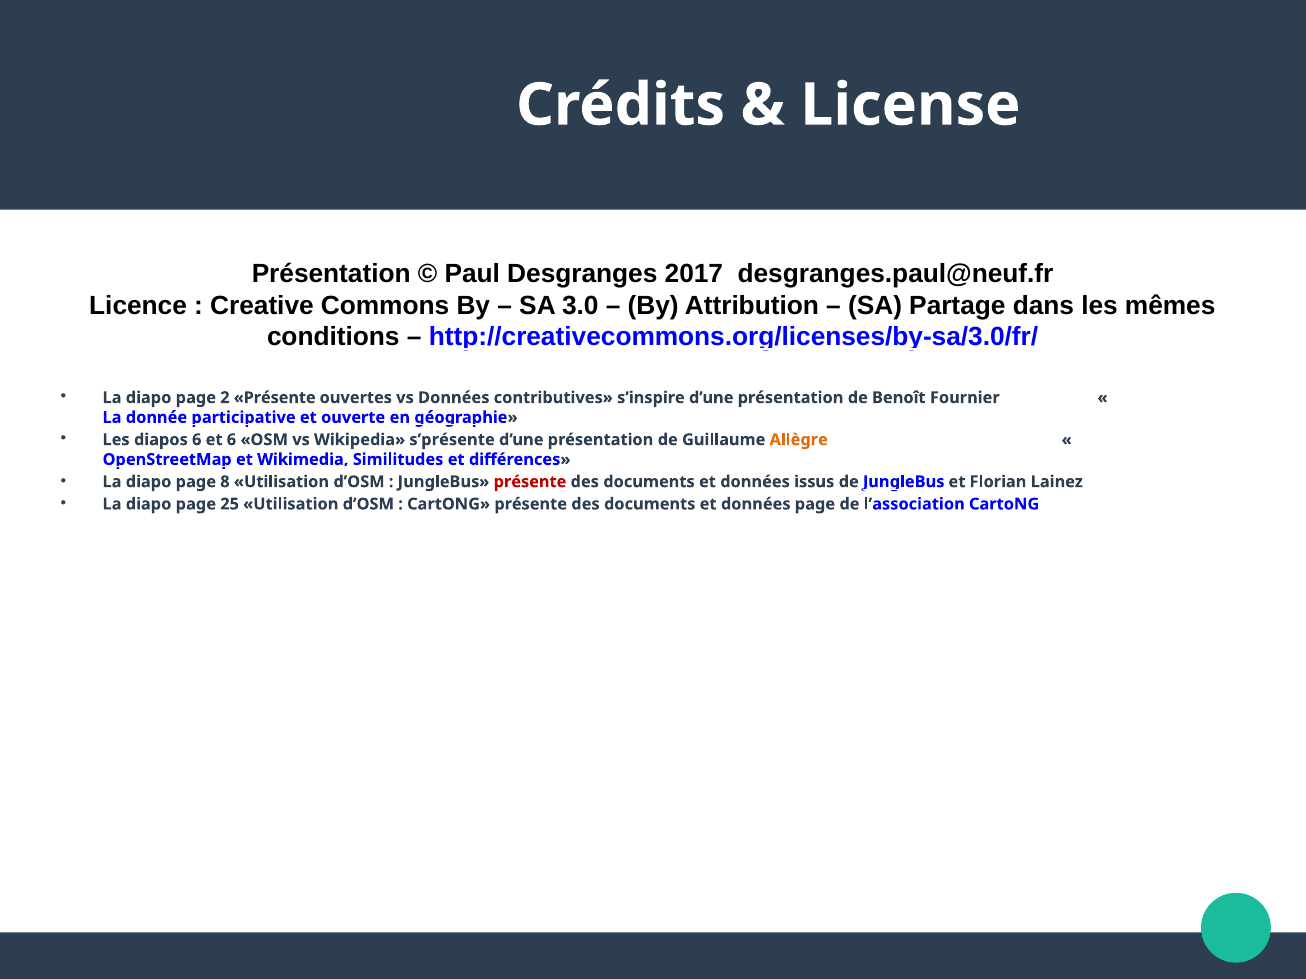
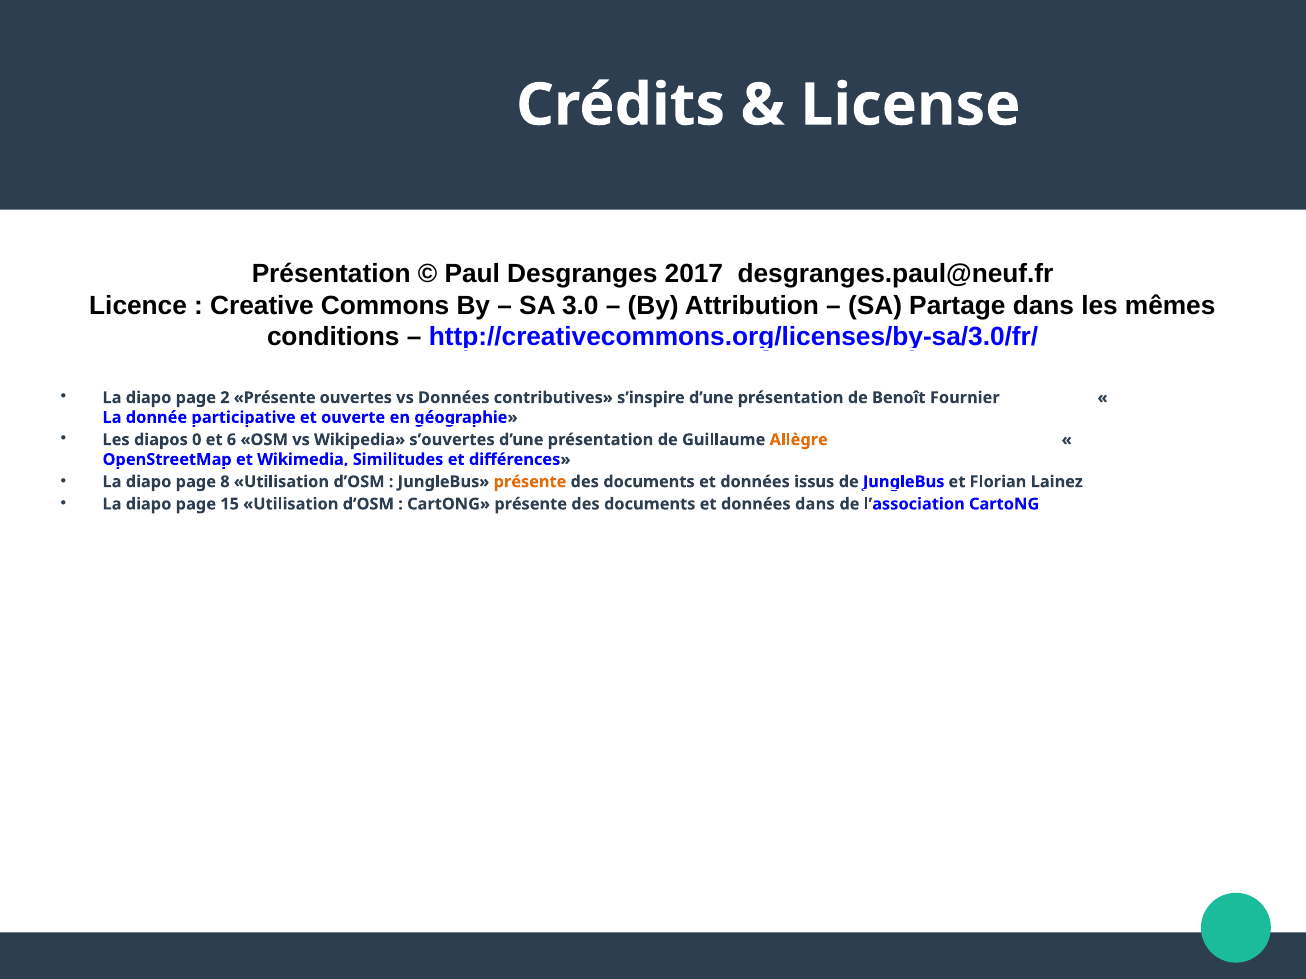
diapos 6: 6 -> 0
s’présente: s’présente -> s’ouvertes
présente at (530, 482) colour: red -> orange
25: 25 -> 15
données page: page -> dans
